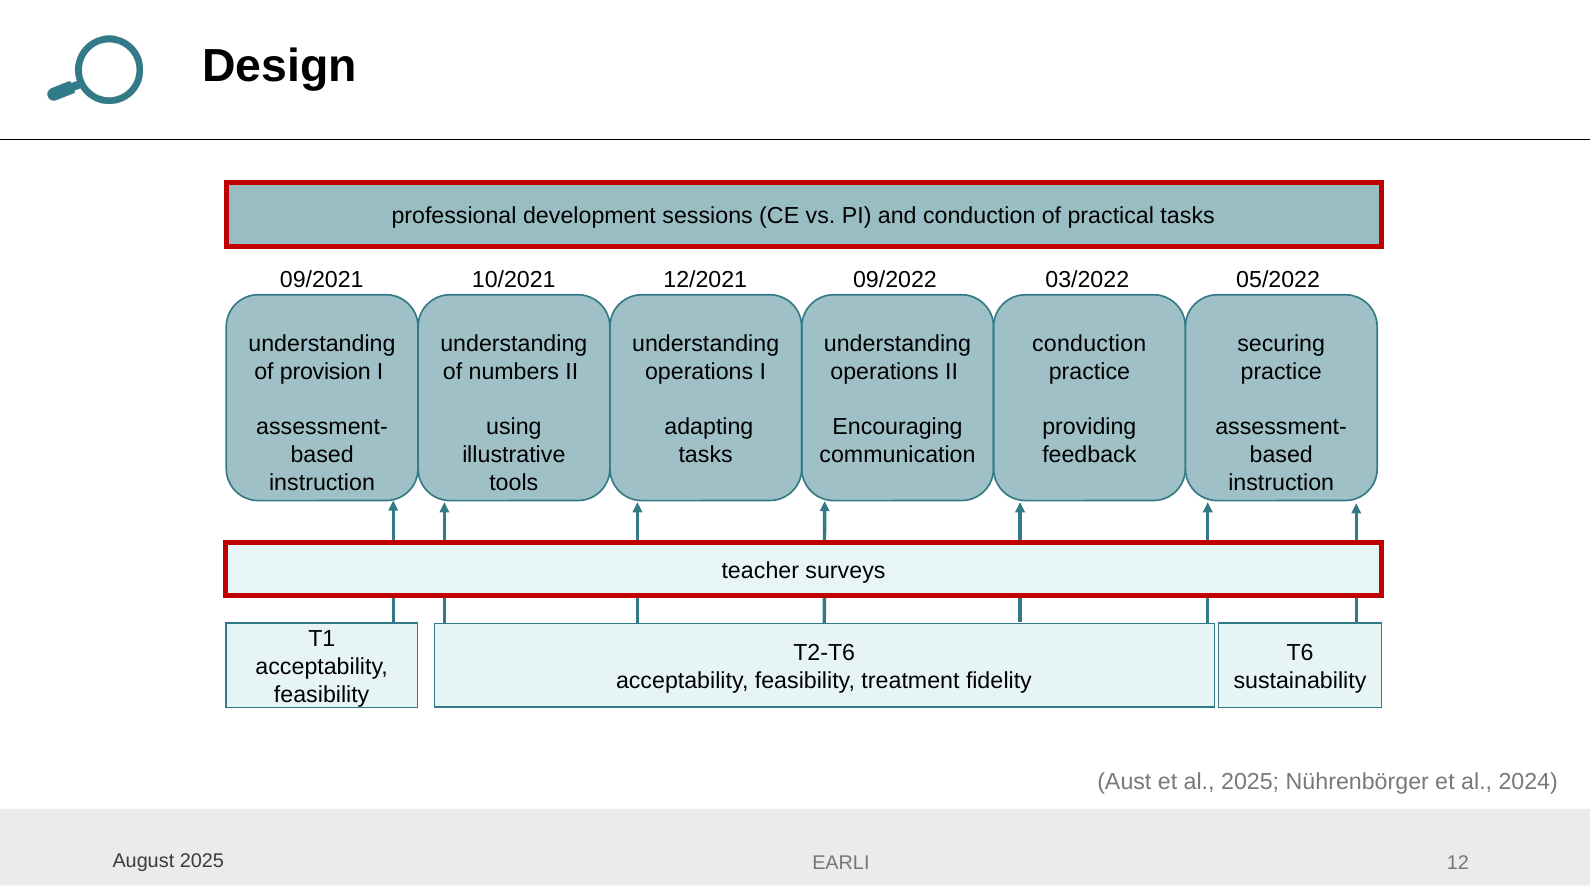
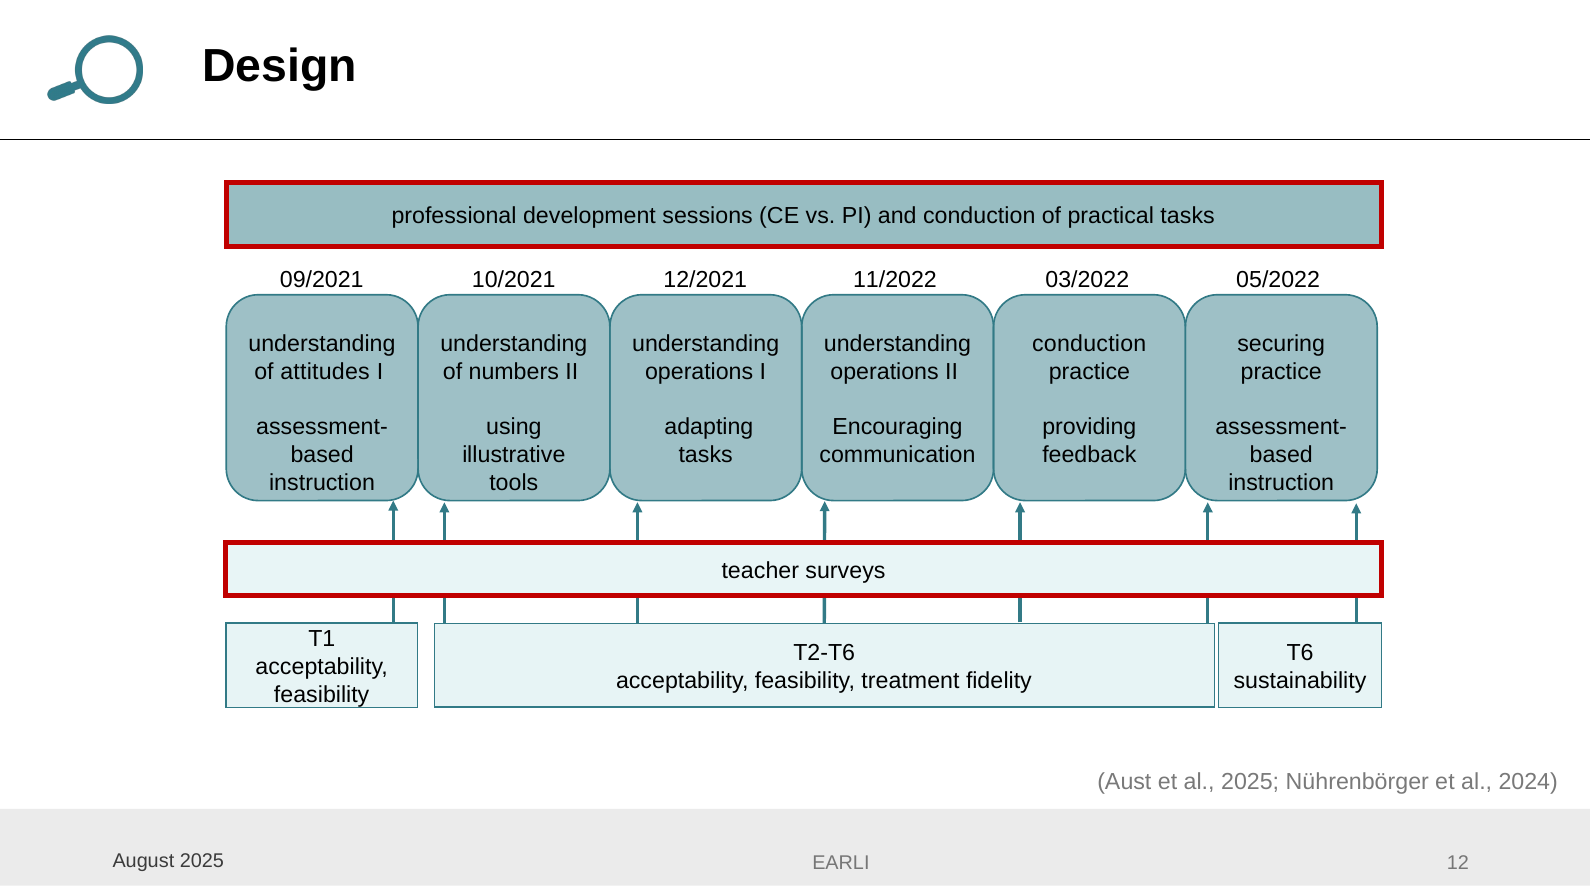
09/2022: 09/2022 -> 11/2022
provision: provision -> attitudes
